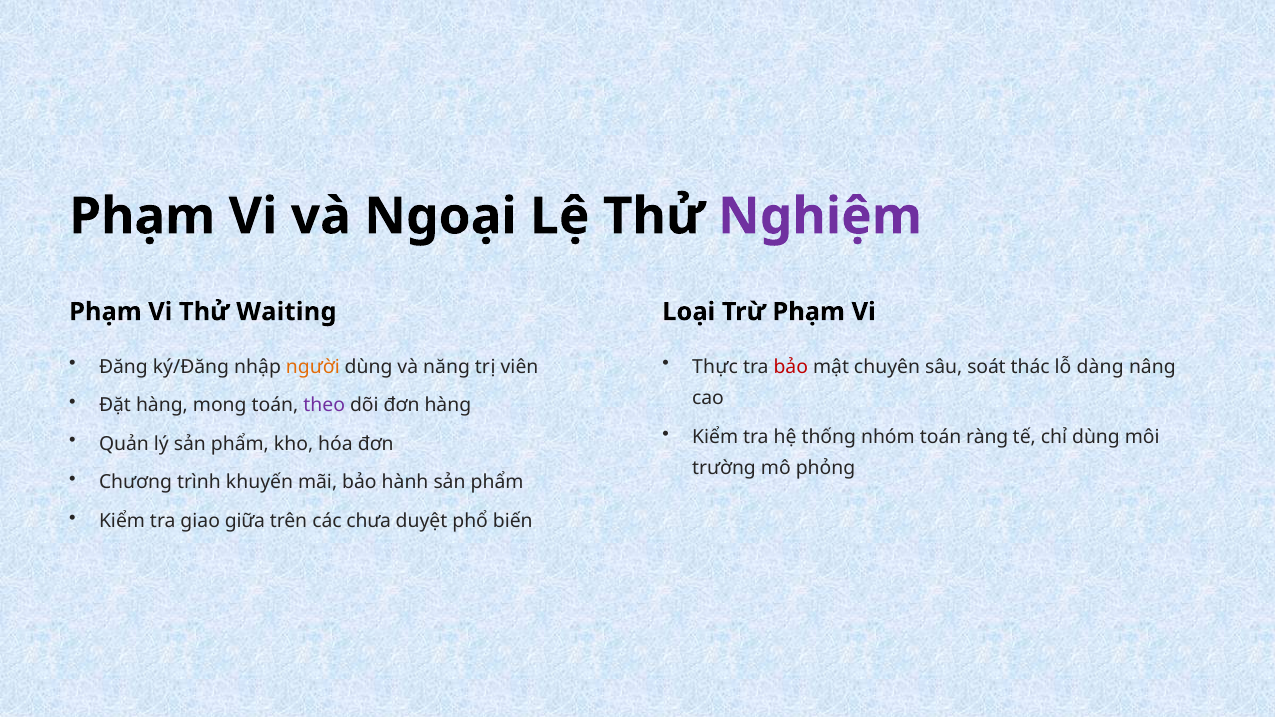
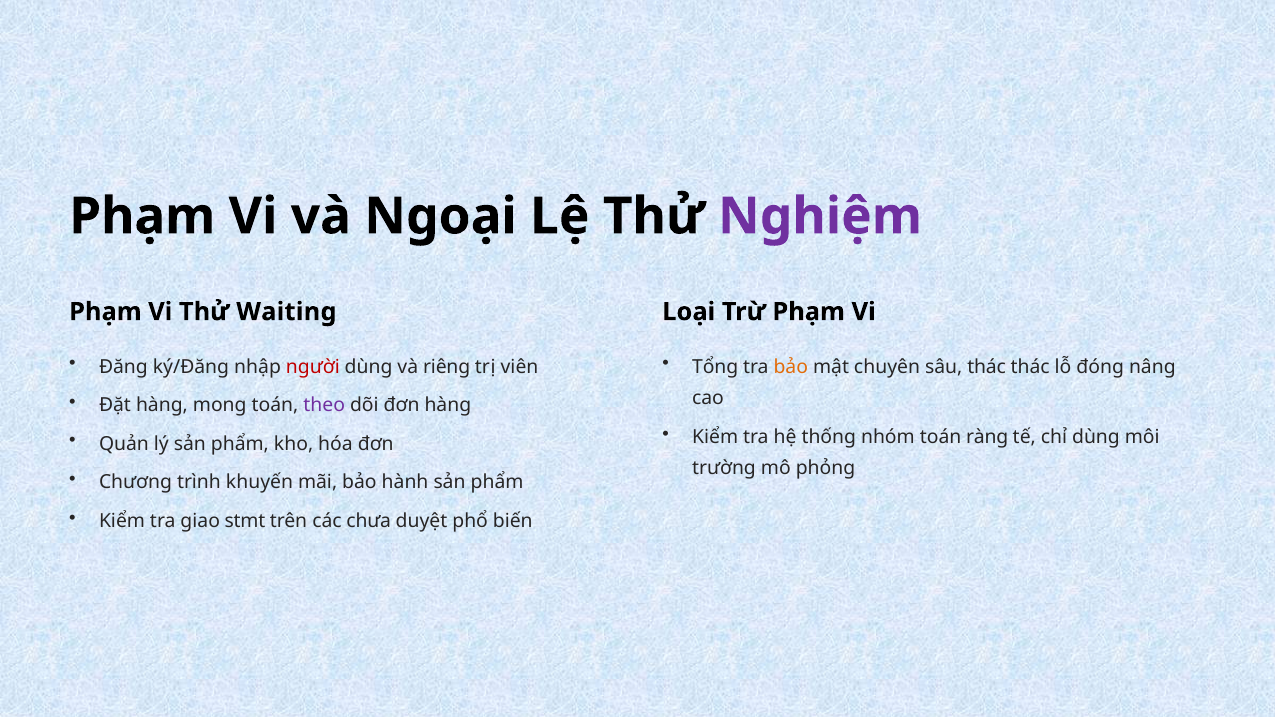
người colour: orange -> red
năng: năng -> riêng
Thực: Thực -> Tổng
bảo at (791, 367) colour: red -> orange
sâu soát: soát -> thác
dàng: dàng -> đóng
giữa: giữa -> stmt
